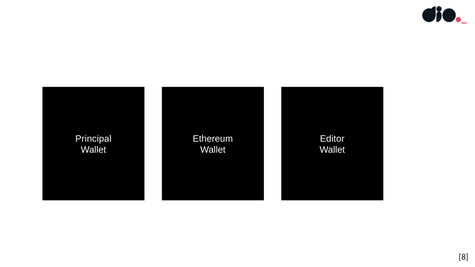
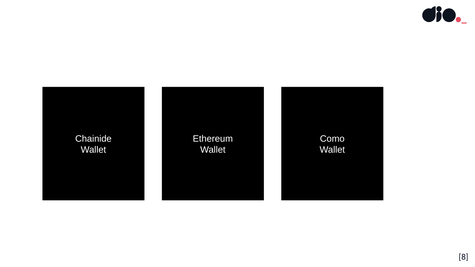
Principal: Principal -> Chainide
Editor: Editor -> Como
